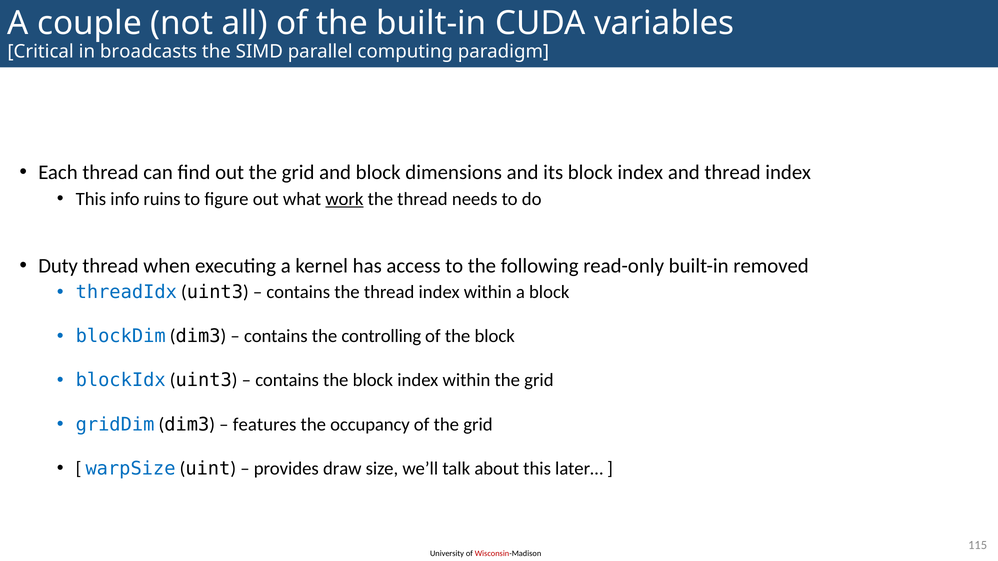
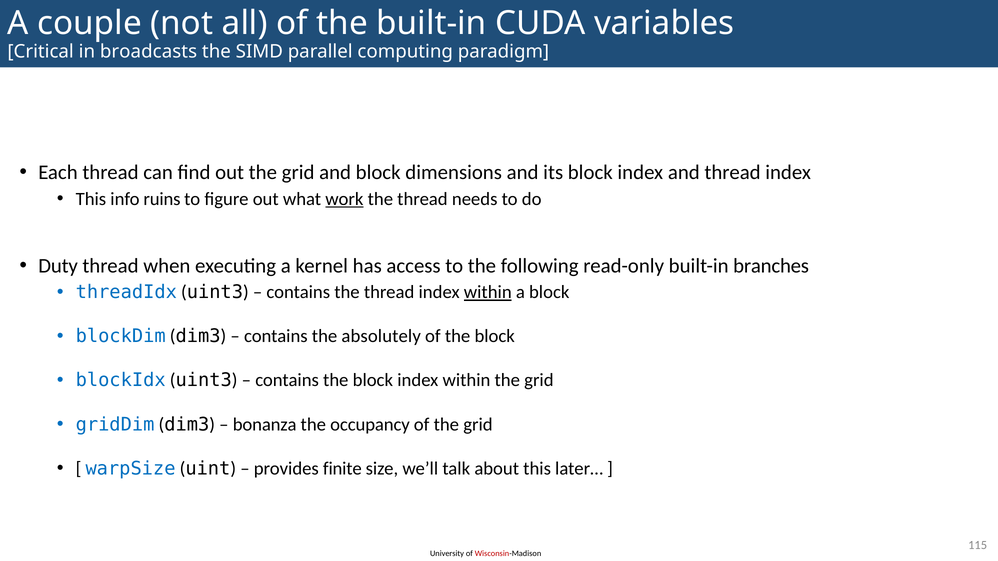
removed: removed -> branches
within at (488, 292) underline: none -> present
controlling: controlling -> absolutely
features: features -> bonanza
draw: draw -> finite
